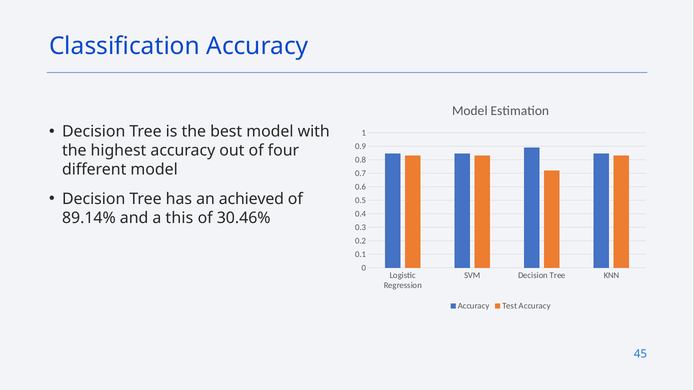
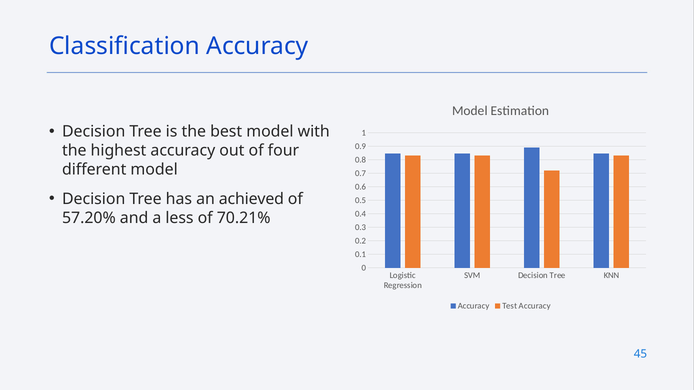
89.14%: 89.14% -> 57.20%
this: this -> less
30.46%: 30.46% -> 70.21%
